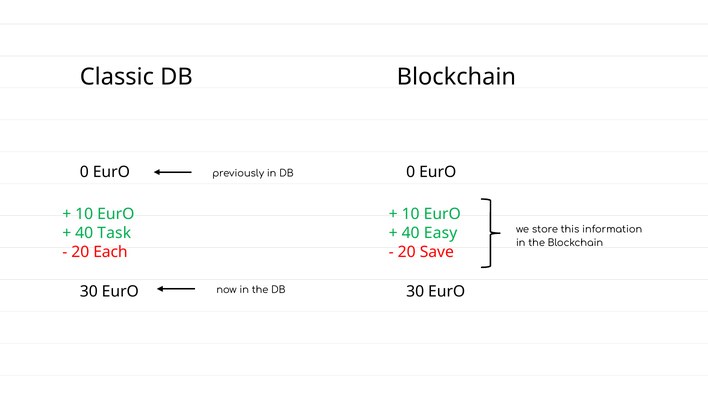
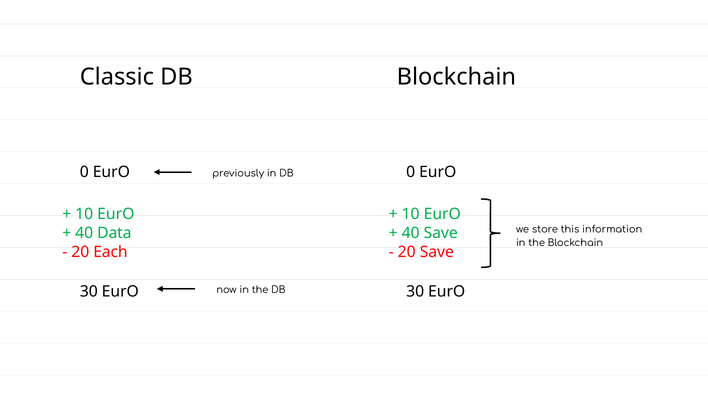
Task: Task -> Data
40 Easy: Easy -> Save
